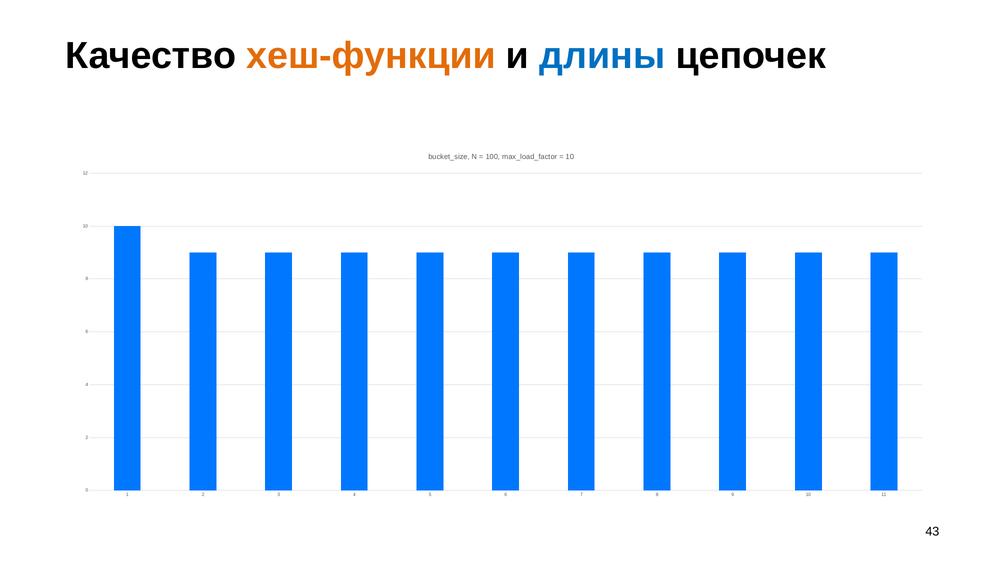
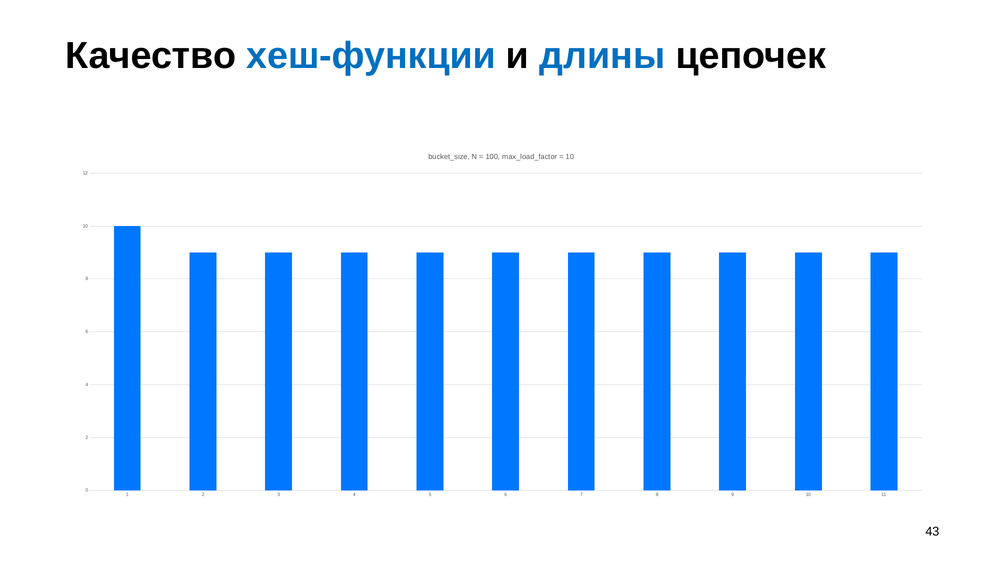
хеш-функции colour: orange -> blue
